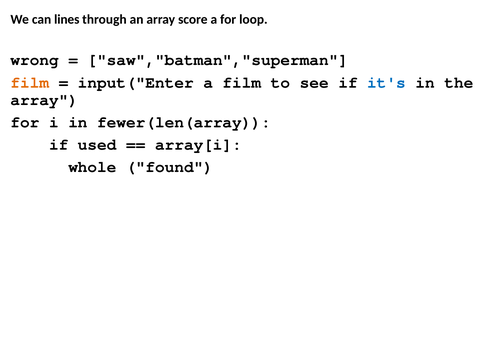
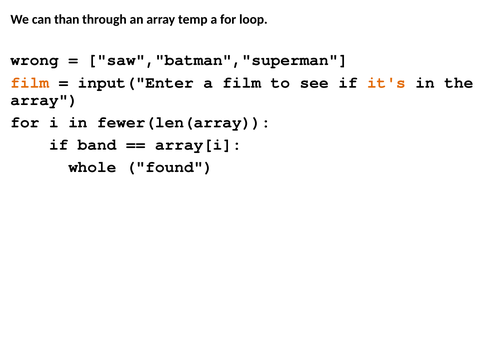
lines: lines -> than
score: score -> temp
it's colour: blue -> orange
used: used -> band
